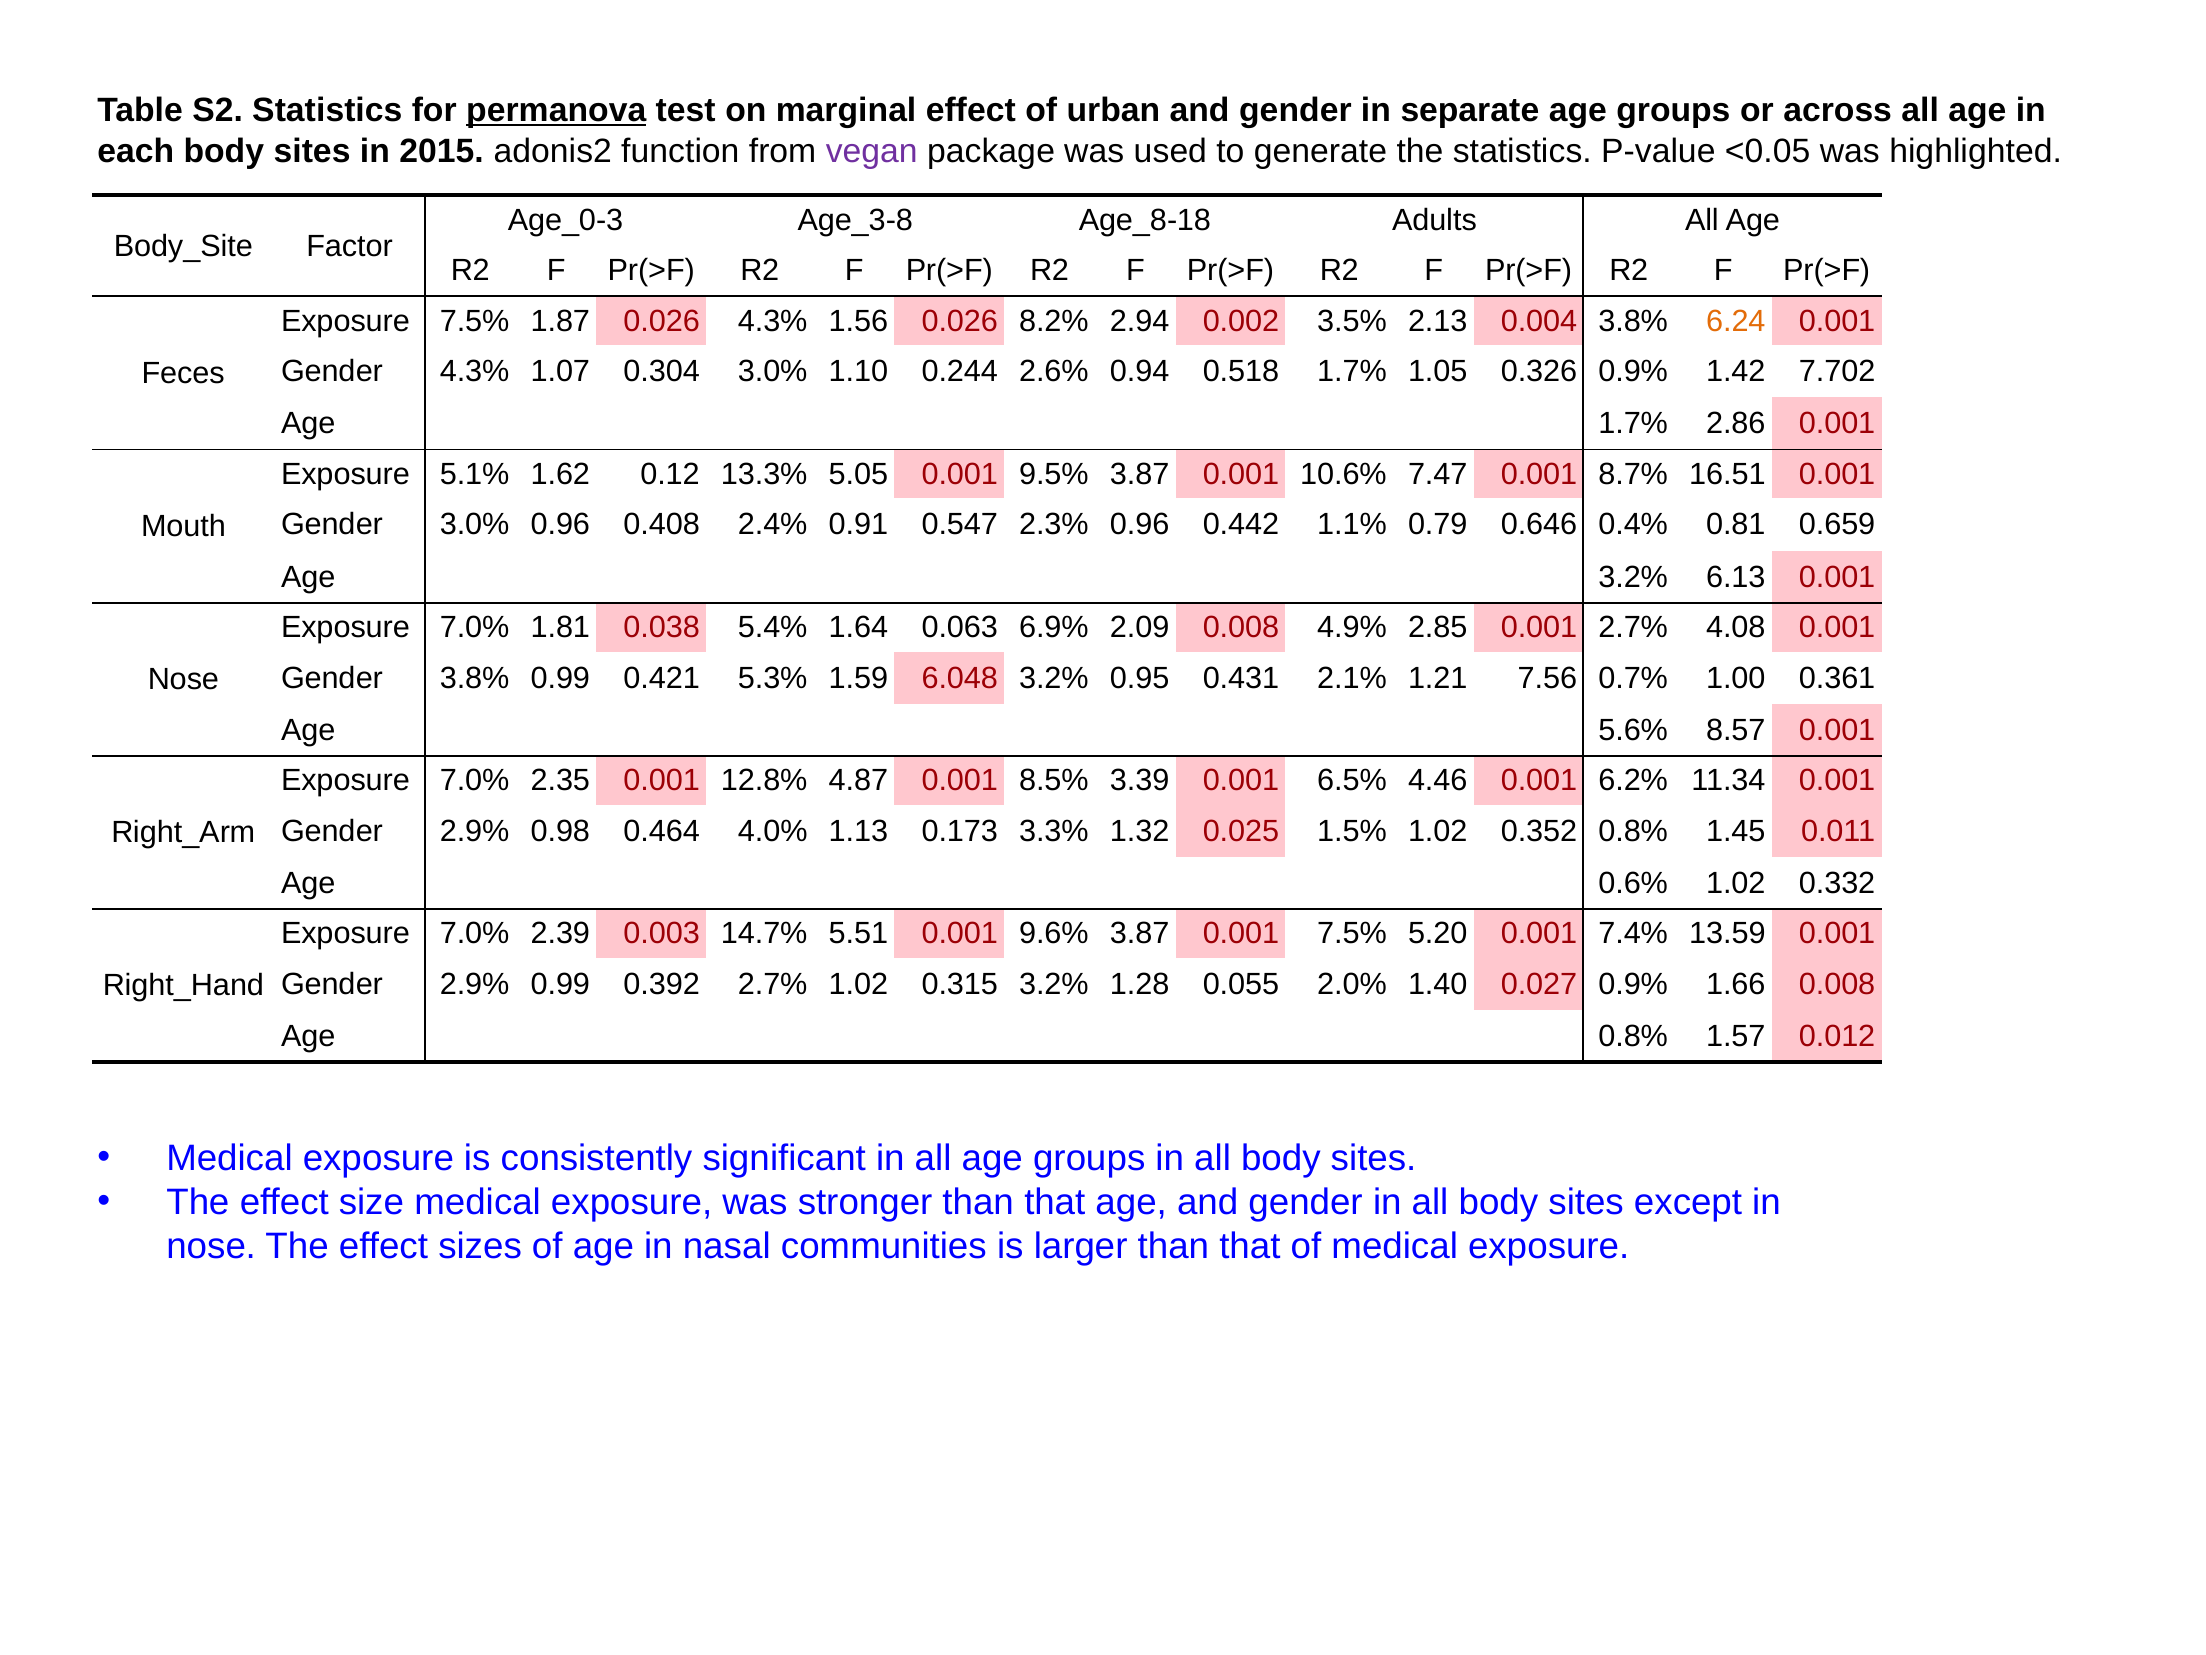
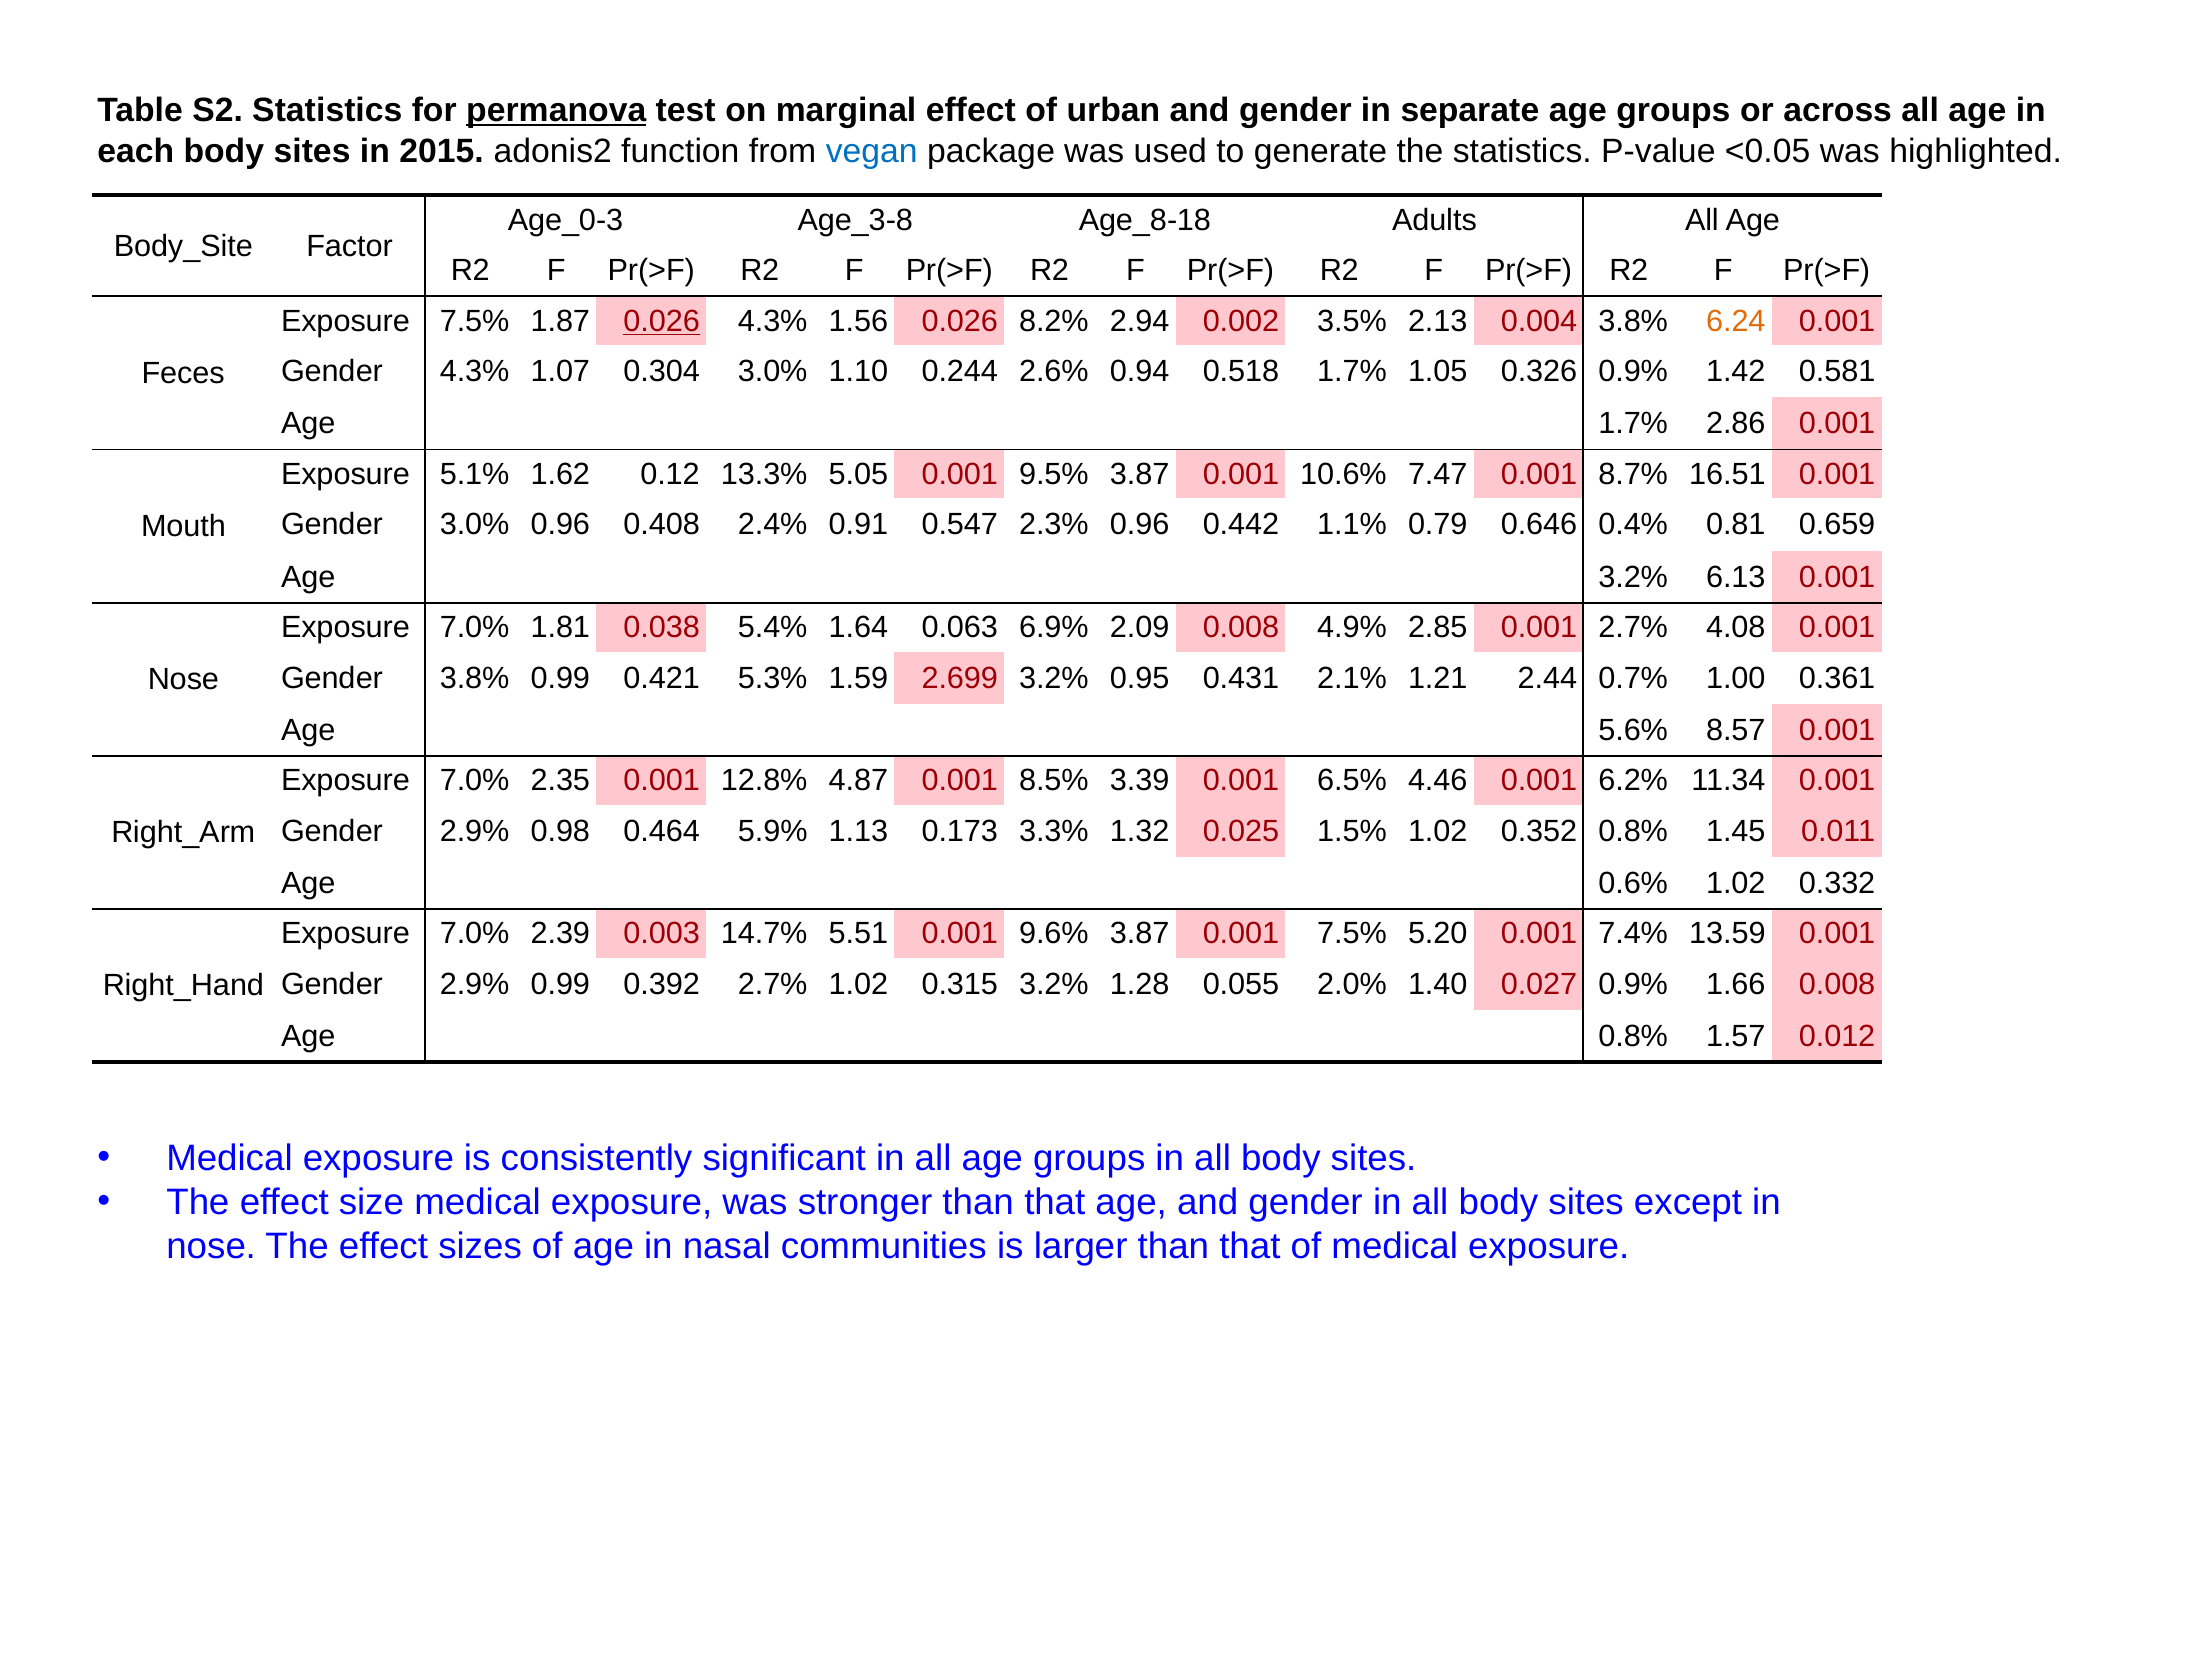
vegan colour: purple -> blue
0.026 at (662, 321) underline: none -> present
7.702: 7.702 -> 0.581
6.048: 6.048 -> 2.699
7.56: 7.56 -> 2.44
4.0%: 4.0% -> 5.9%
